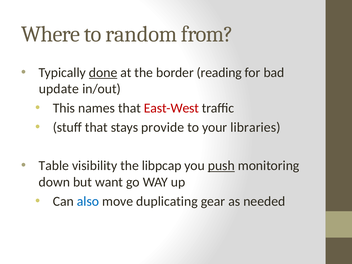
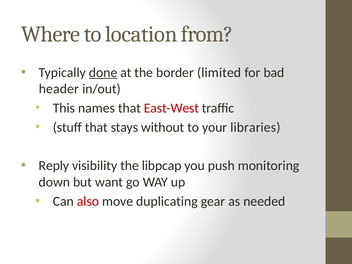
random: random -> location
reading: reading -> limited
update: update -> header
provide: provide -> without
Table: Table -> Reply
push underline: present -> none
also colour: blue -> red
